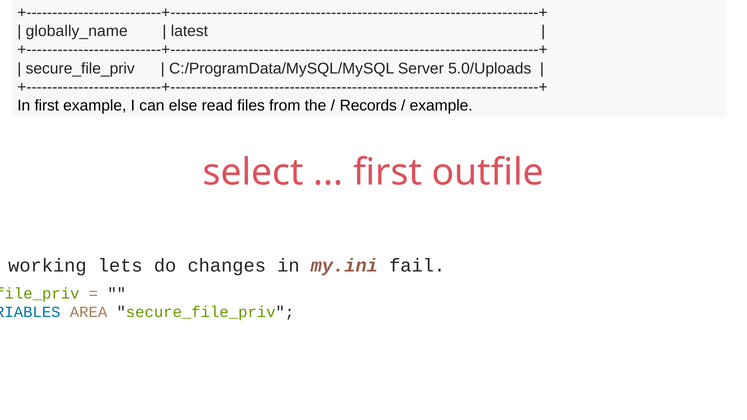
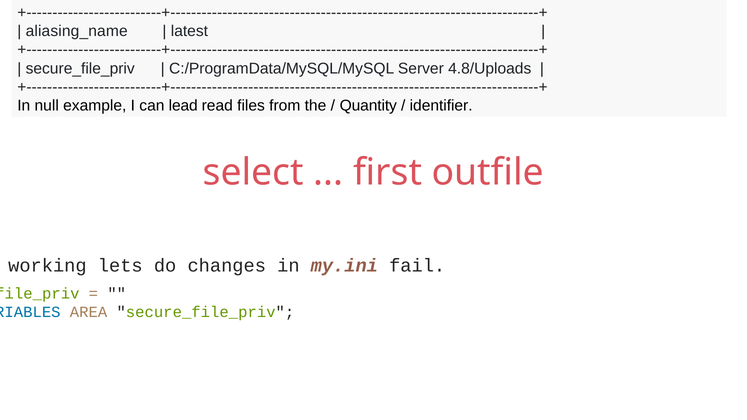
globally_name: globally_name -> aliasing_name
5.0/Uploads: 5.0/Uploads -> 4.8/Uploads
In first: first -> null
else: else -> lead
Records: Records -> Quantity
example at (441, 106): example -> identifier
